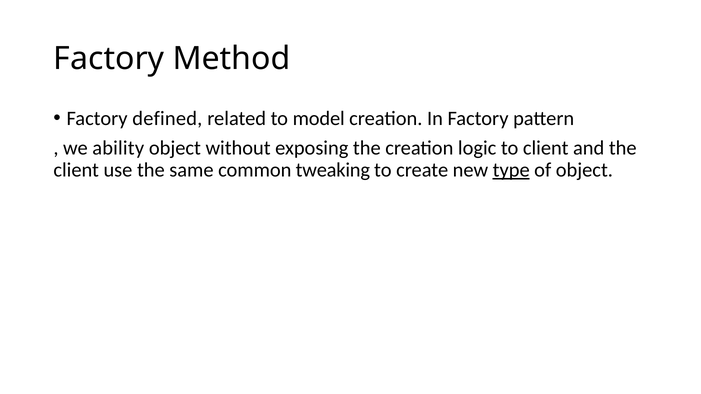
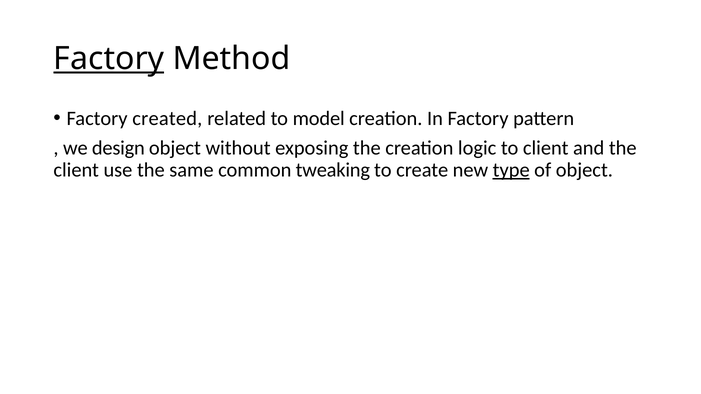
Factory at (109, 59) underline: none -> present
defined: defined -> created
ability: ability -> design
